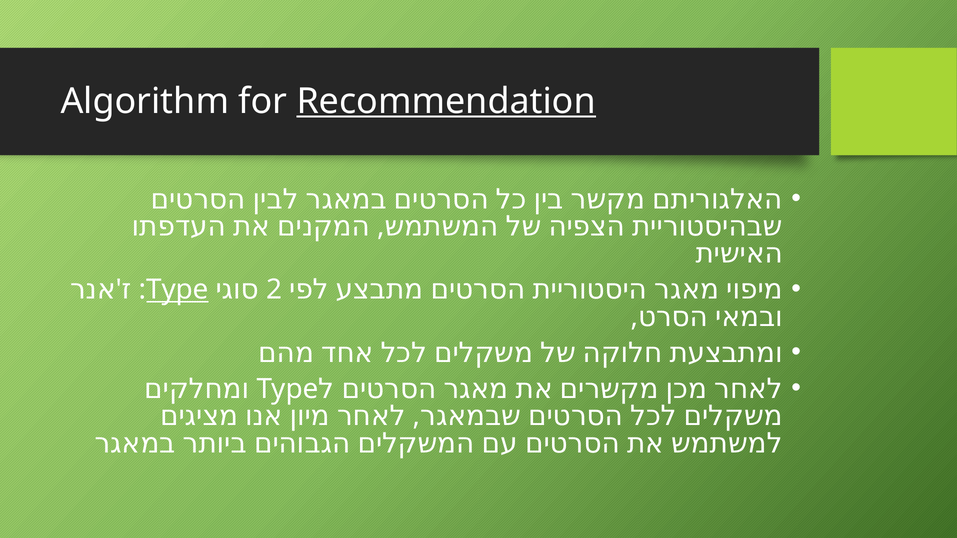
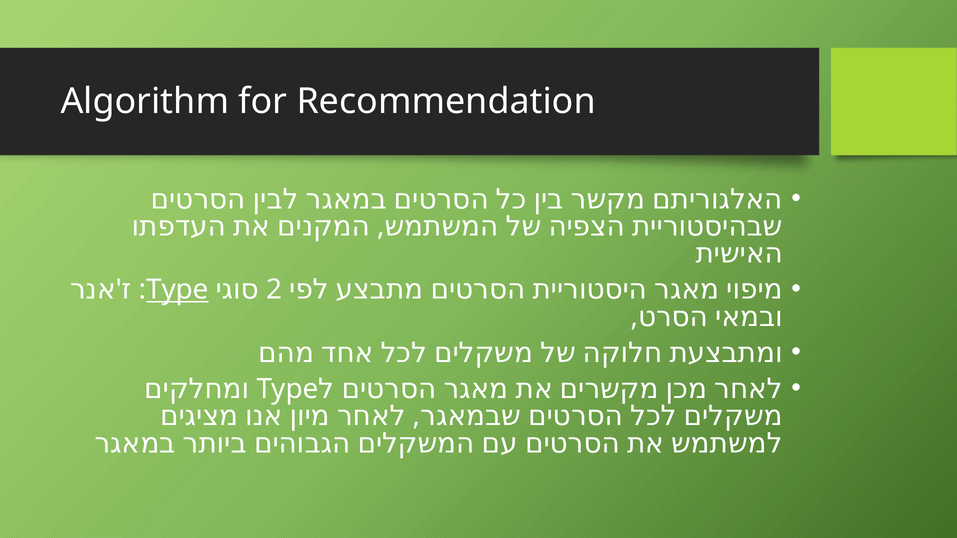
Recommendation underline: present -> none
